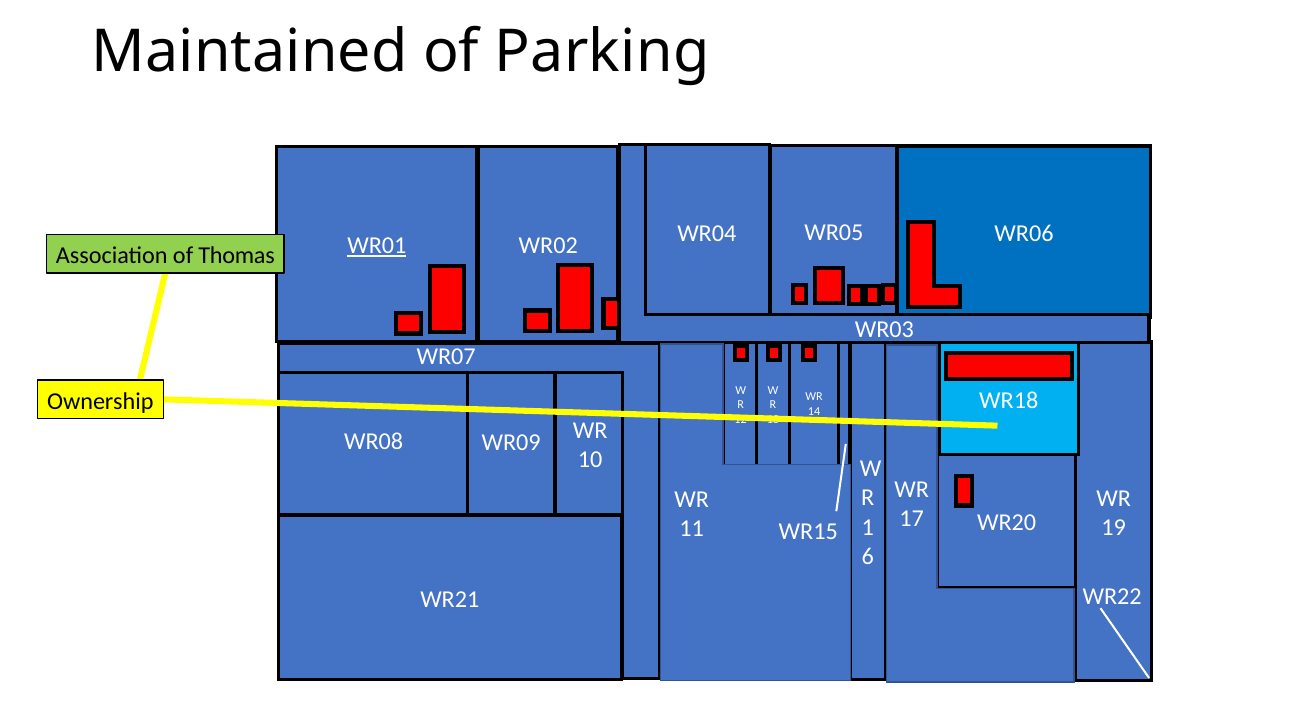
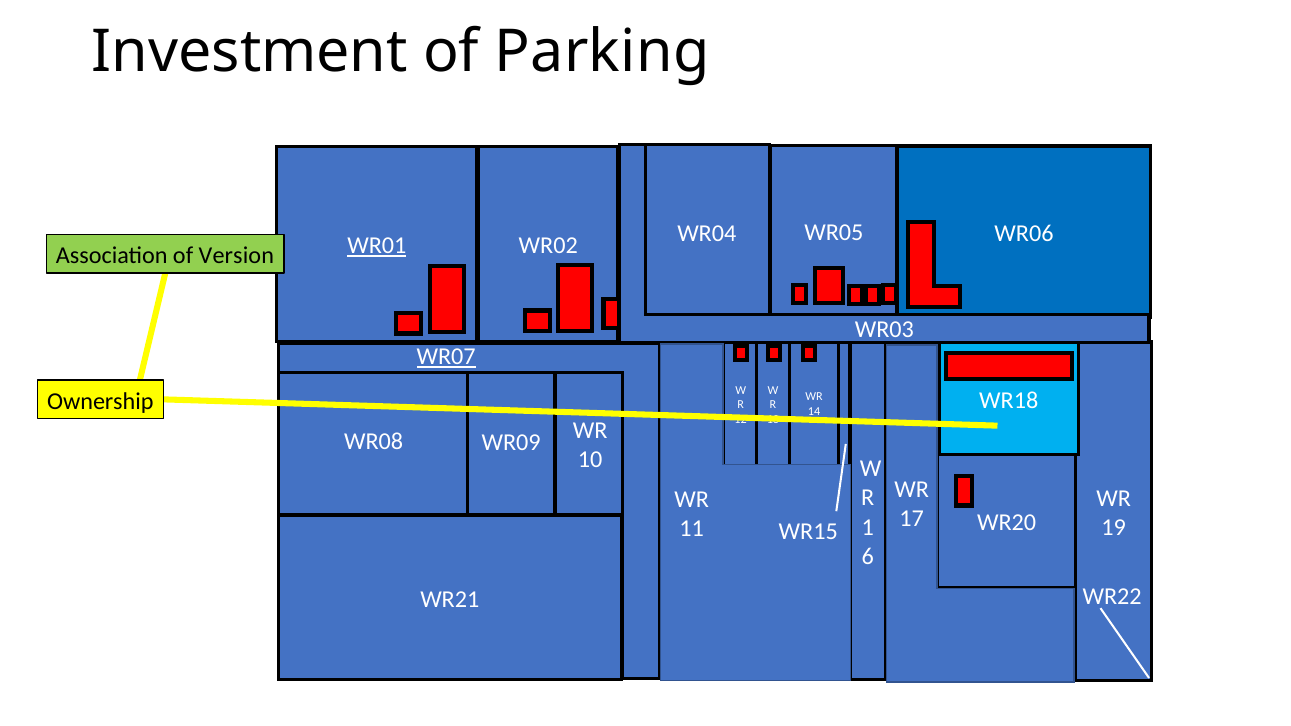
Maintained: Maintained -> Investment
Thomas: Thomas -> Version
WR07 at (446, 357) underline: none -> present
